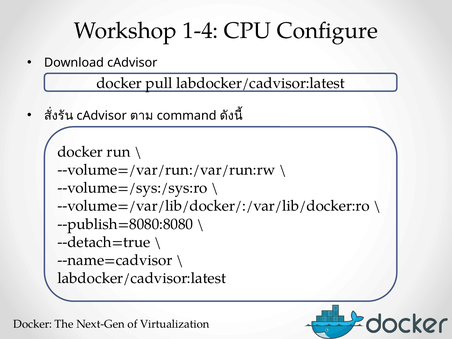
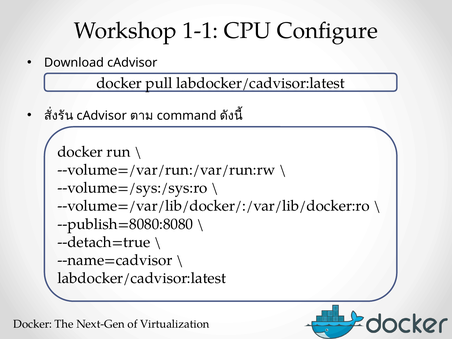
1-4: 1-4 -> 1-1
